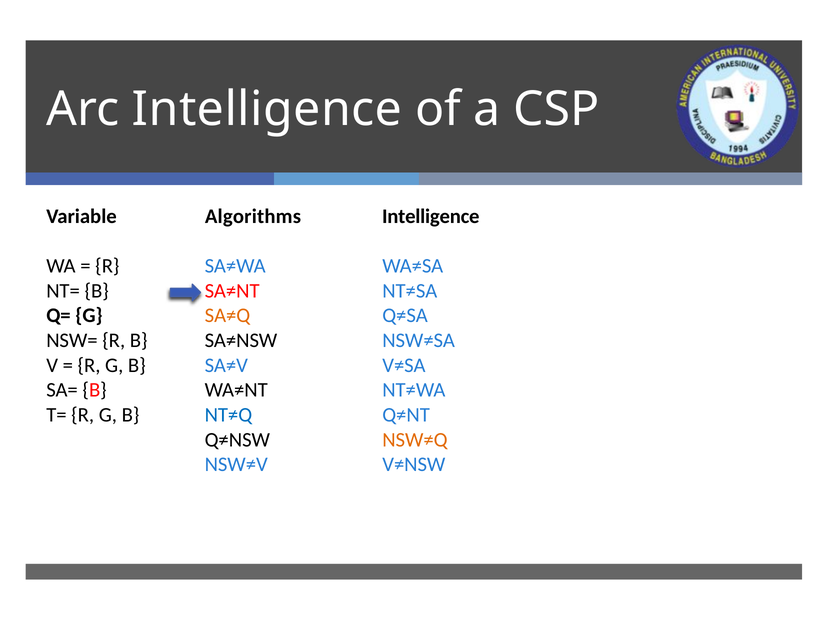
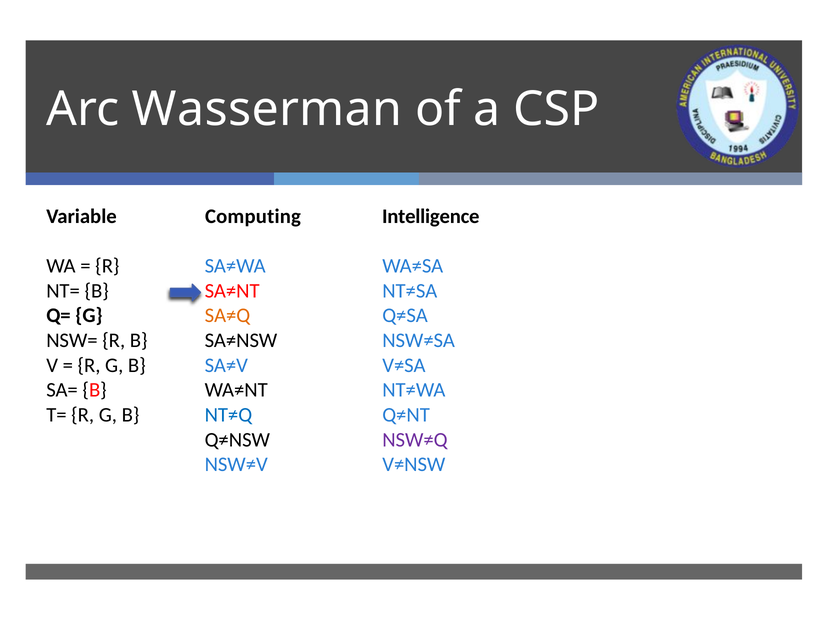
Arc Intelligence: Intelligence -> Wasserman
Algorithms: Algorithms -> Computing
NSW≠Q colour: orange -> purple
